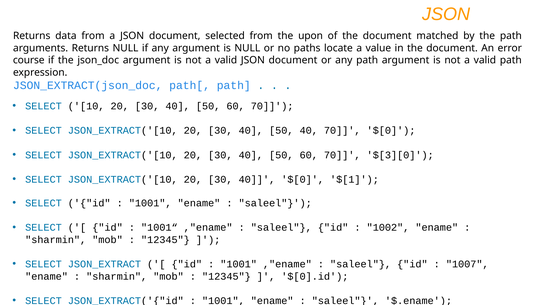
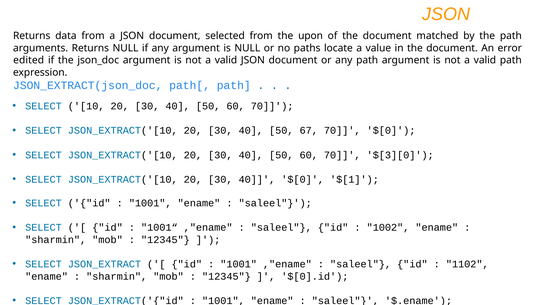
course: course -> edited
50 40: 40 -> 67
1007: 1007 -> 1102
